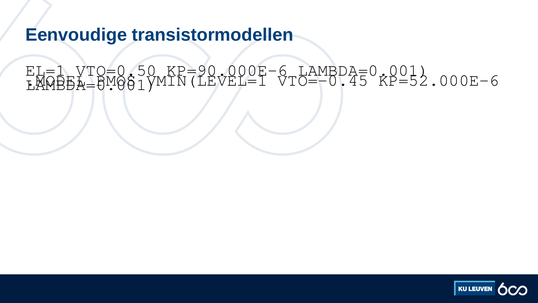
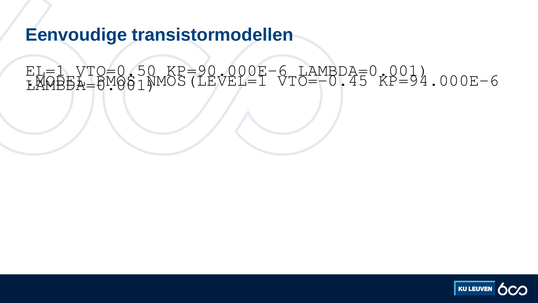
VMIN(LEVEL=1: VMIN(LEVEL=1 -> NMOS(LEVEL=1
KP=52.000E-6: KP=52.000E-6 -> KP=94.000E-6
